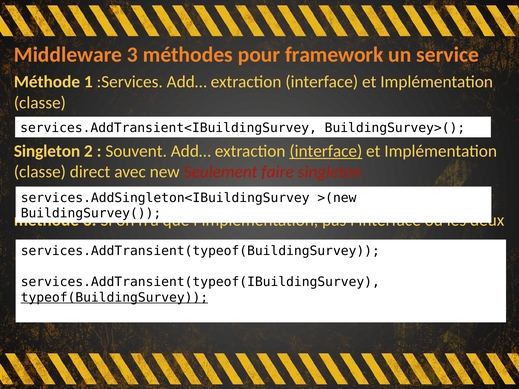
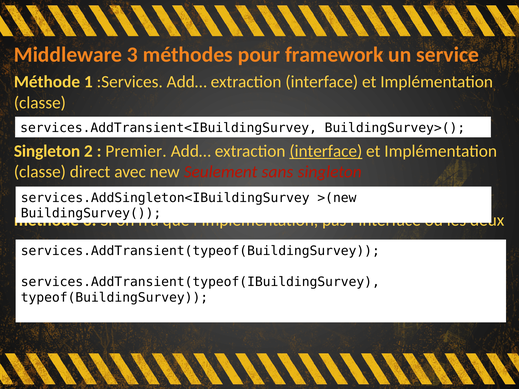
Souvent: Souvent -> Premier
faire: faire -> sans
typeof(BuildingSurvey underline: present -> none
